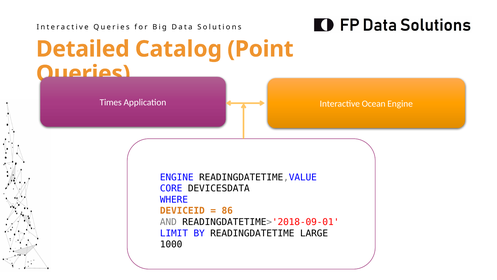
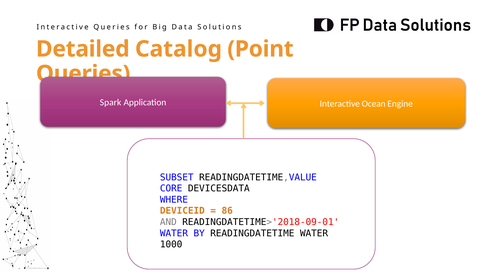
Times: Times -> Spark
ENGINE at (177, 177): ENGINE -> SUBSET
LIMIT at (174, 233): LIMIT -> WATER
READINGDATETIME LARGE: LARGE -> WATER
